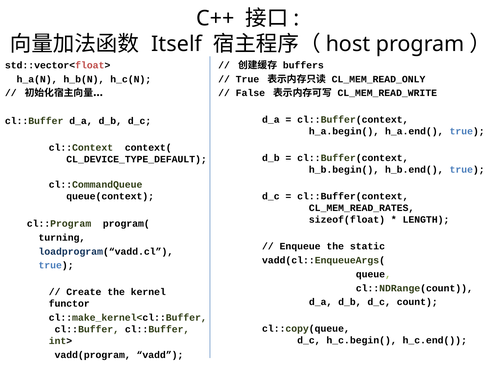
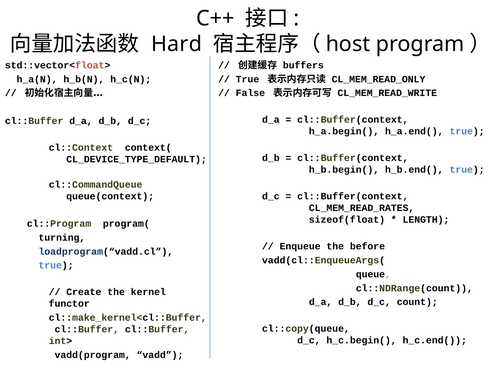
Itself: Itself -> Hard
static: static -> before
